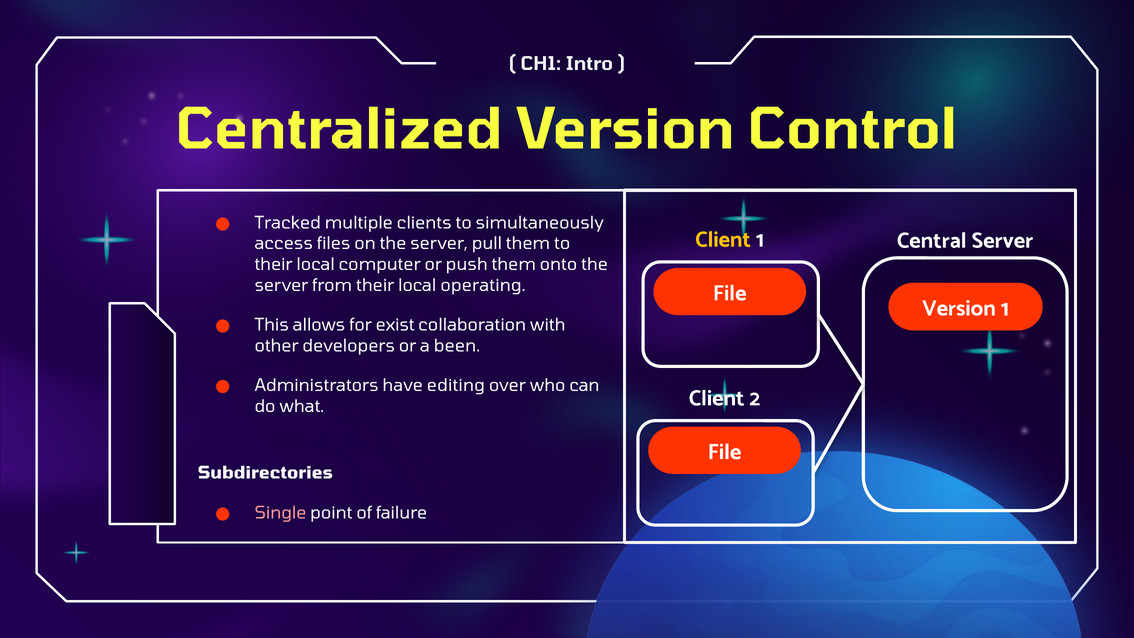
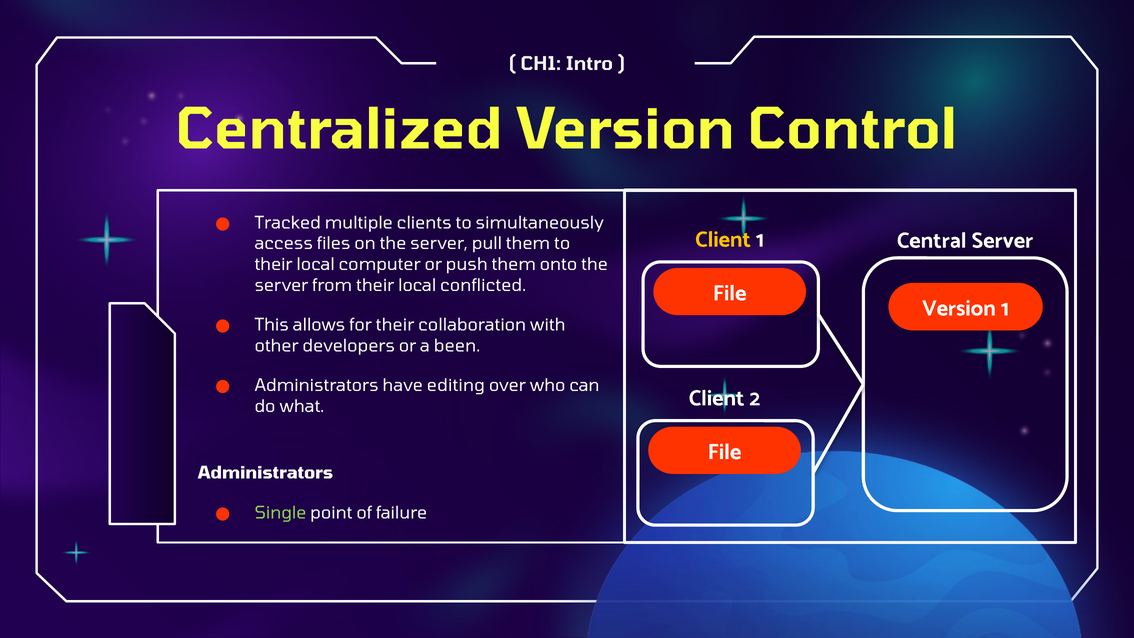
operating: operating -> conflicted
for exist: exist -> their
Subdirectories at (265, 473): Subdirectories -> Administrators
Single colour: pink -> light green
